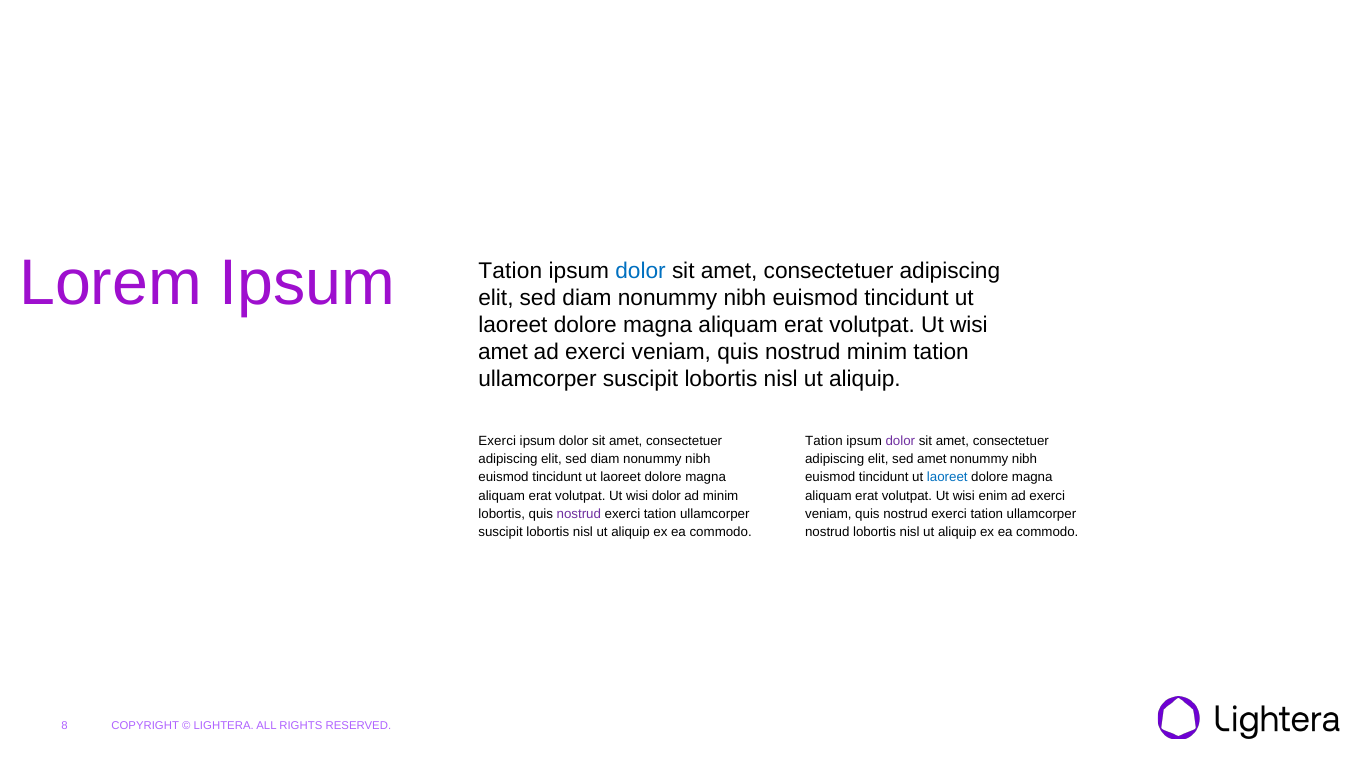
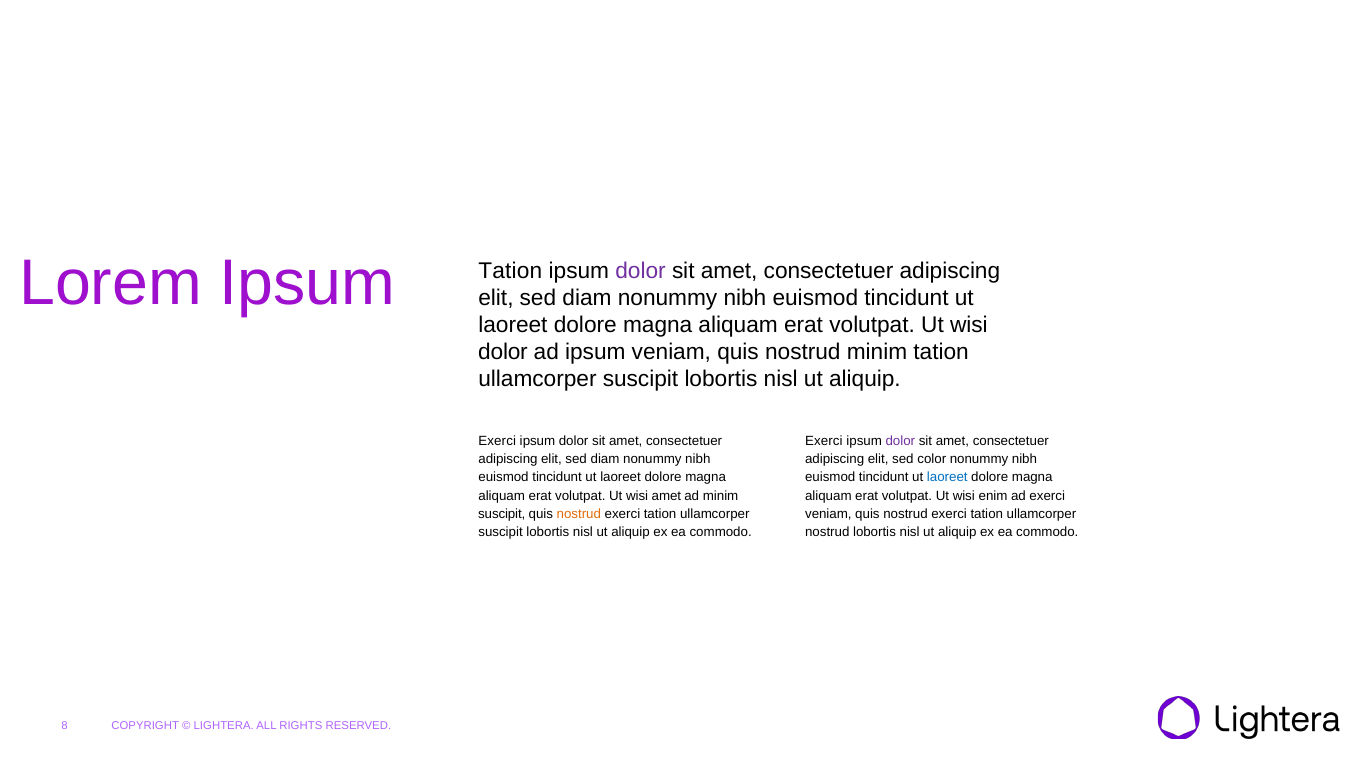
dolor at (641, 271) colour: blue -> purple
amet at (503, 352): amet -> dolor
exerci at (595, 352): exerci -> ipsum
Tation at (824, 441): Tation -> Exerci
sed amet: amet -> color
wisi dolor: dolor -> amet
lobortis at (502, 515): lobortis -> suscipit
nostrud at (579, 515) colour: purple -> orange
